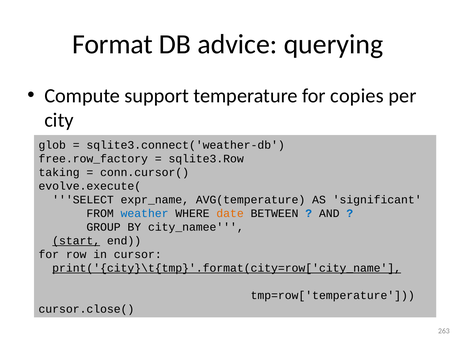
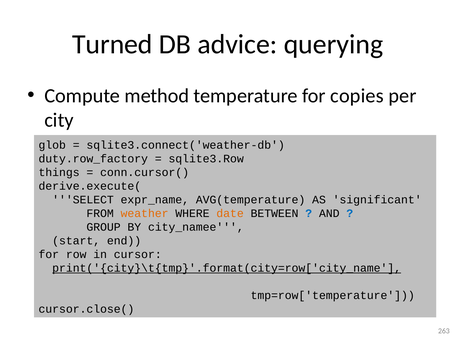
Format: Format -> Turned
support: support -> method
free.row_factory: free.row_factory -> duty.row_factory
taking: taking -> things
evolve.execute(: evolve.execute( -> derive.execute(
weather colour: blue -> orange
start underline: present -> none
